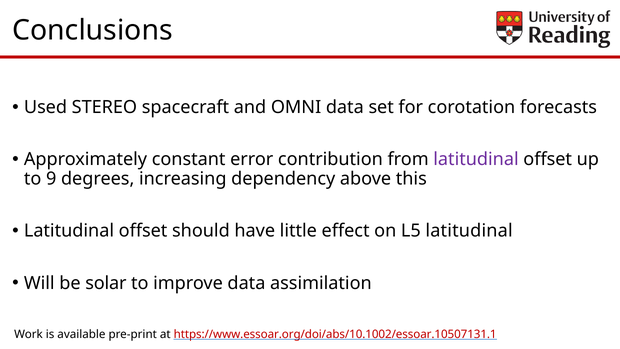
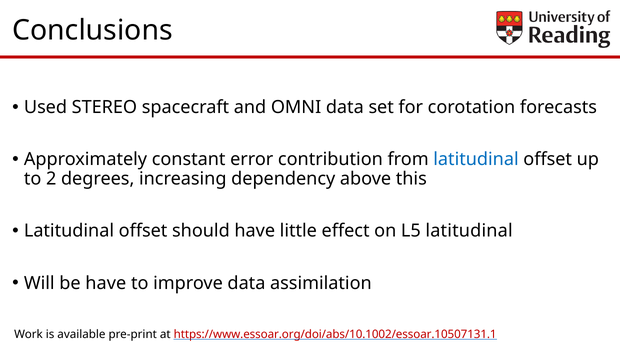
latitudinal at (476, 159) colour: purple -> blue
9: 9 -> 2
be solar: solar -> have
